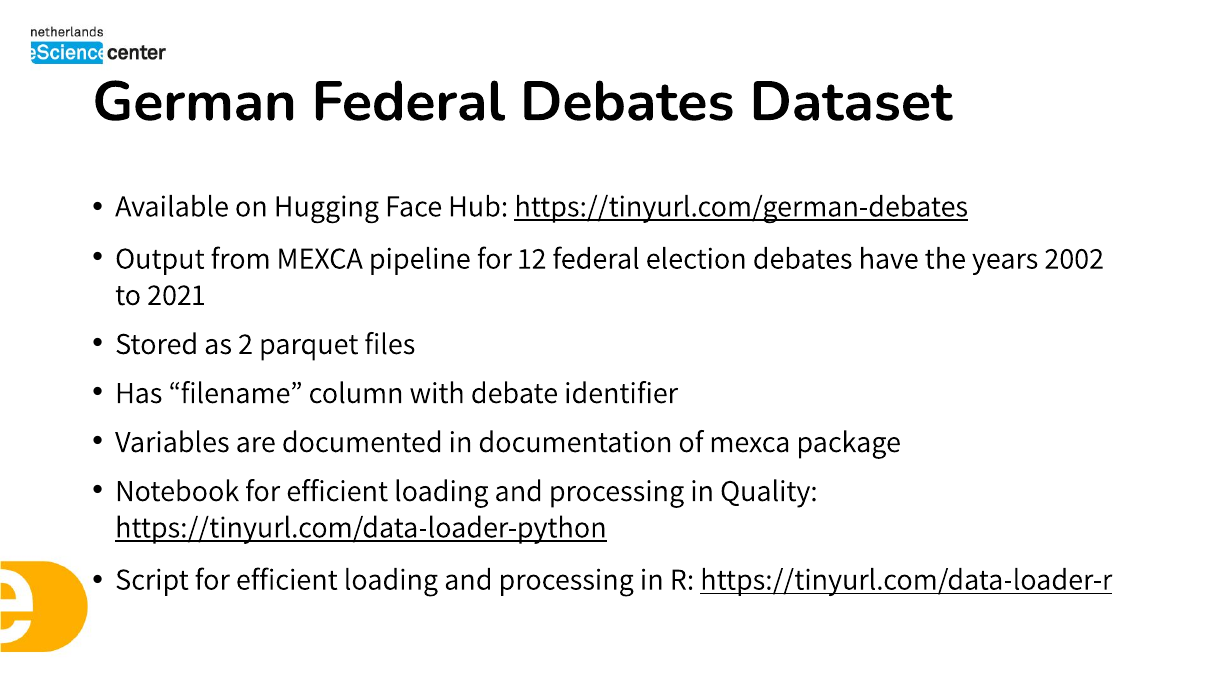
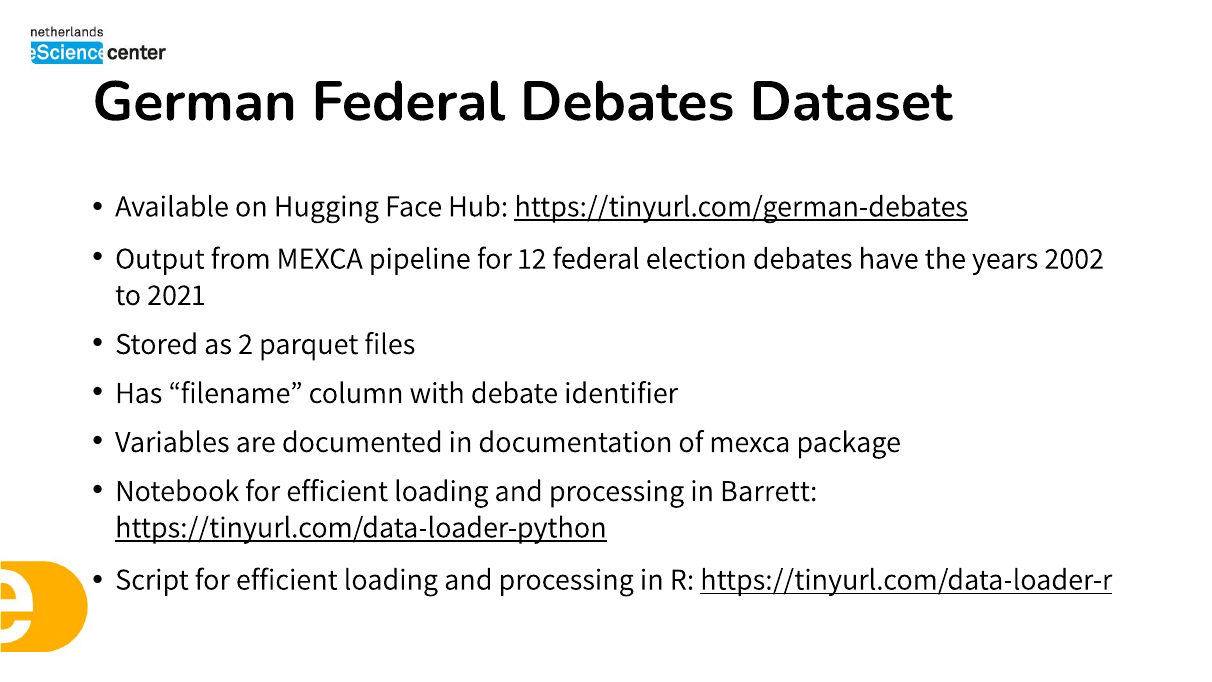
Quality: Quality -> Barrett
